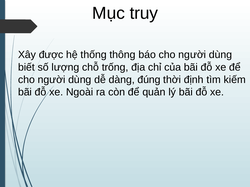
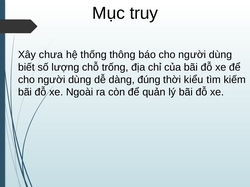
được: được -> chưa
định: định -> kiểu
